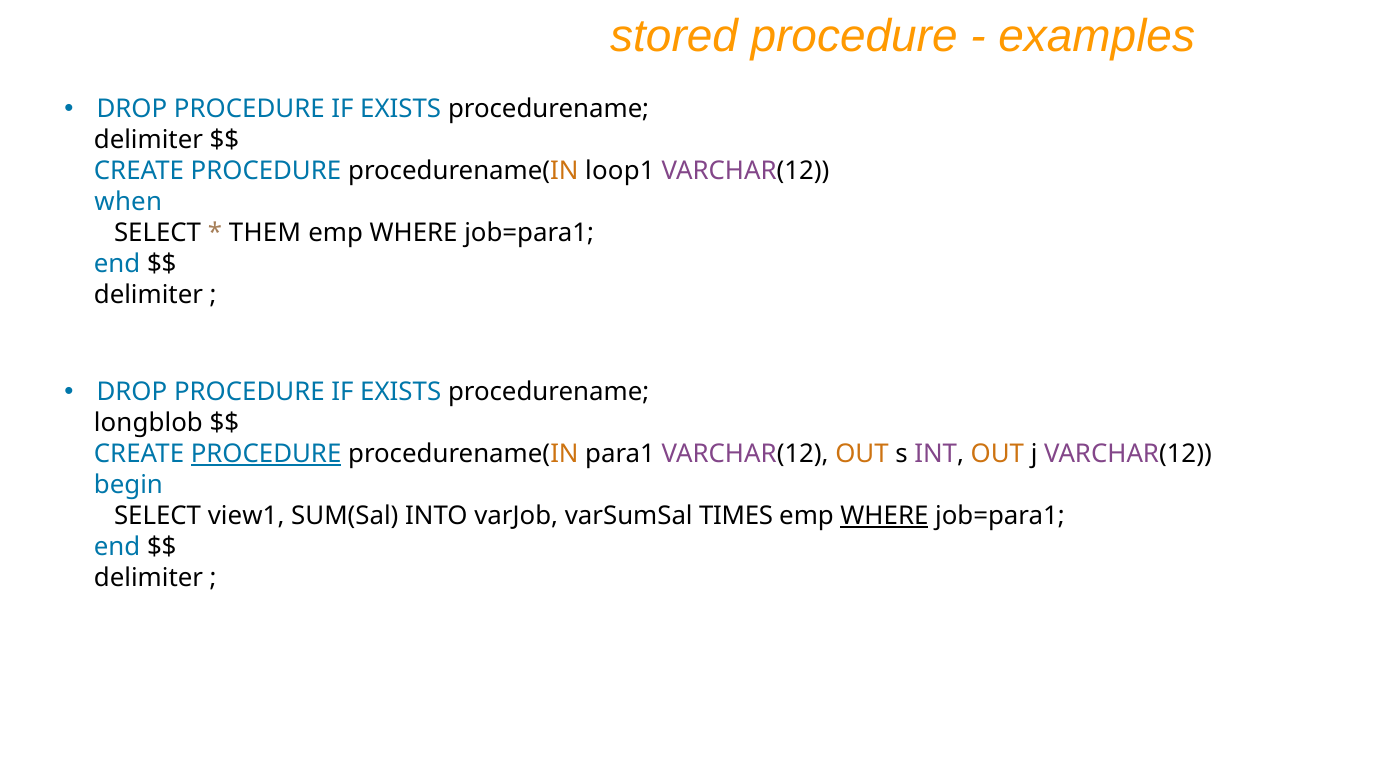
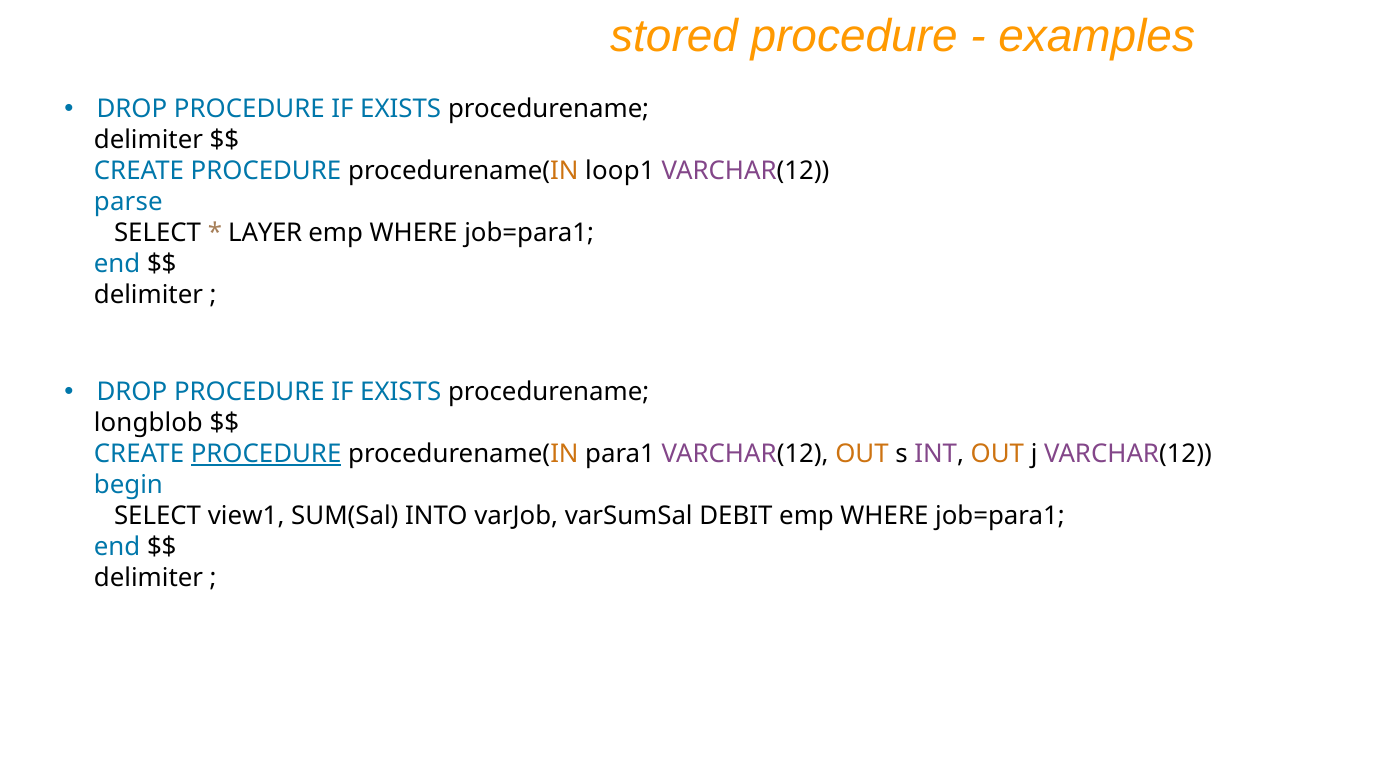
when: when -> parse
THEM: THEM -> LAYER
TIMES: TIMES -> DEBIT
WHERE at (884, 516) underline: present -> none
